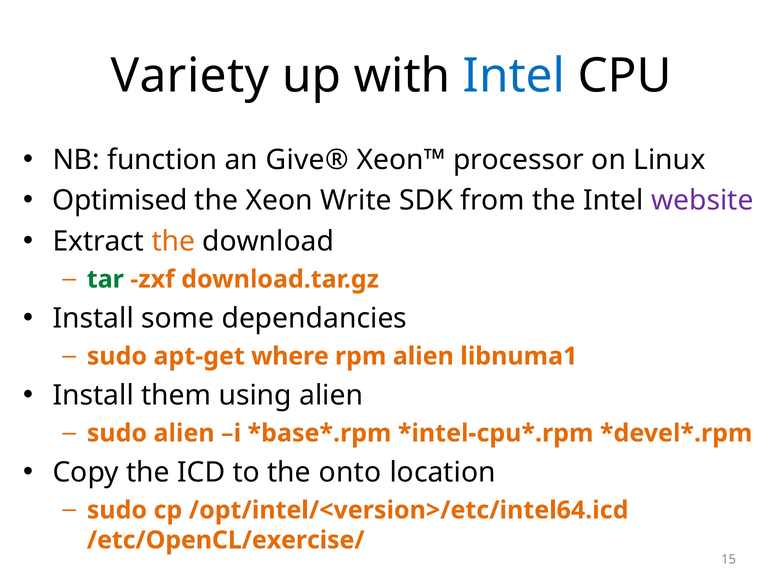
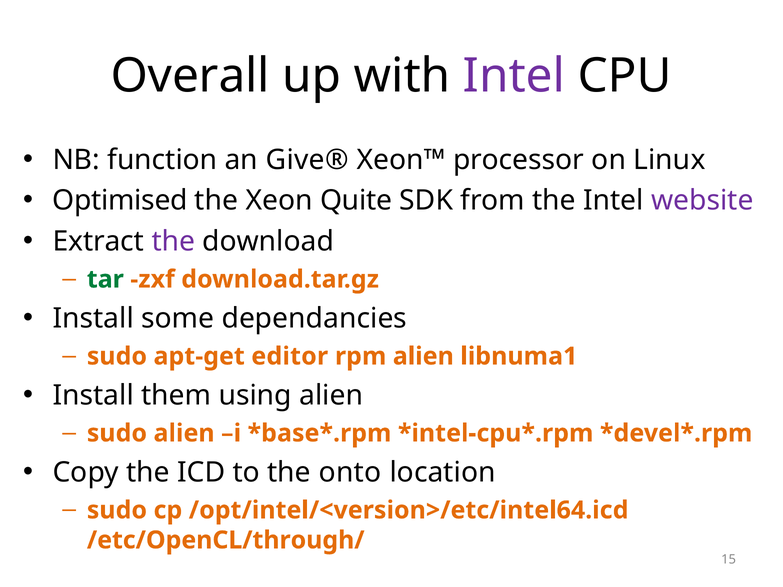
Variety: Variety -> Overall
Intel at (514, 76) colour: blue -> purple
Write: Write -> Quite
the at (173, 242) colour: orange -> purple
where: where -> editor
/etc/OpenCL/exercise/: /etc/OpenCL/exercise/ -> /etc/OpenCL/through/
